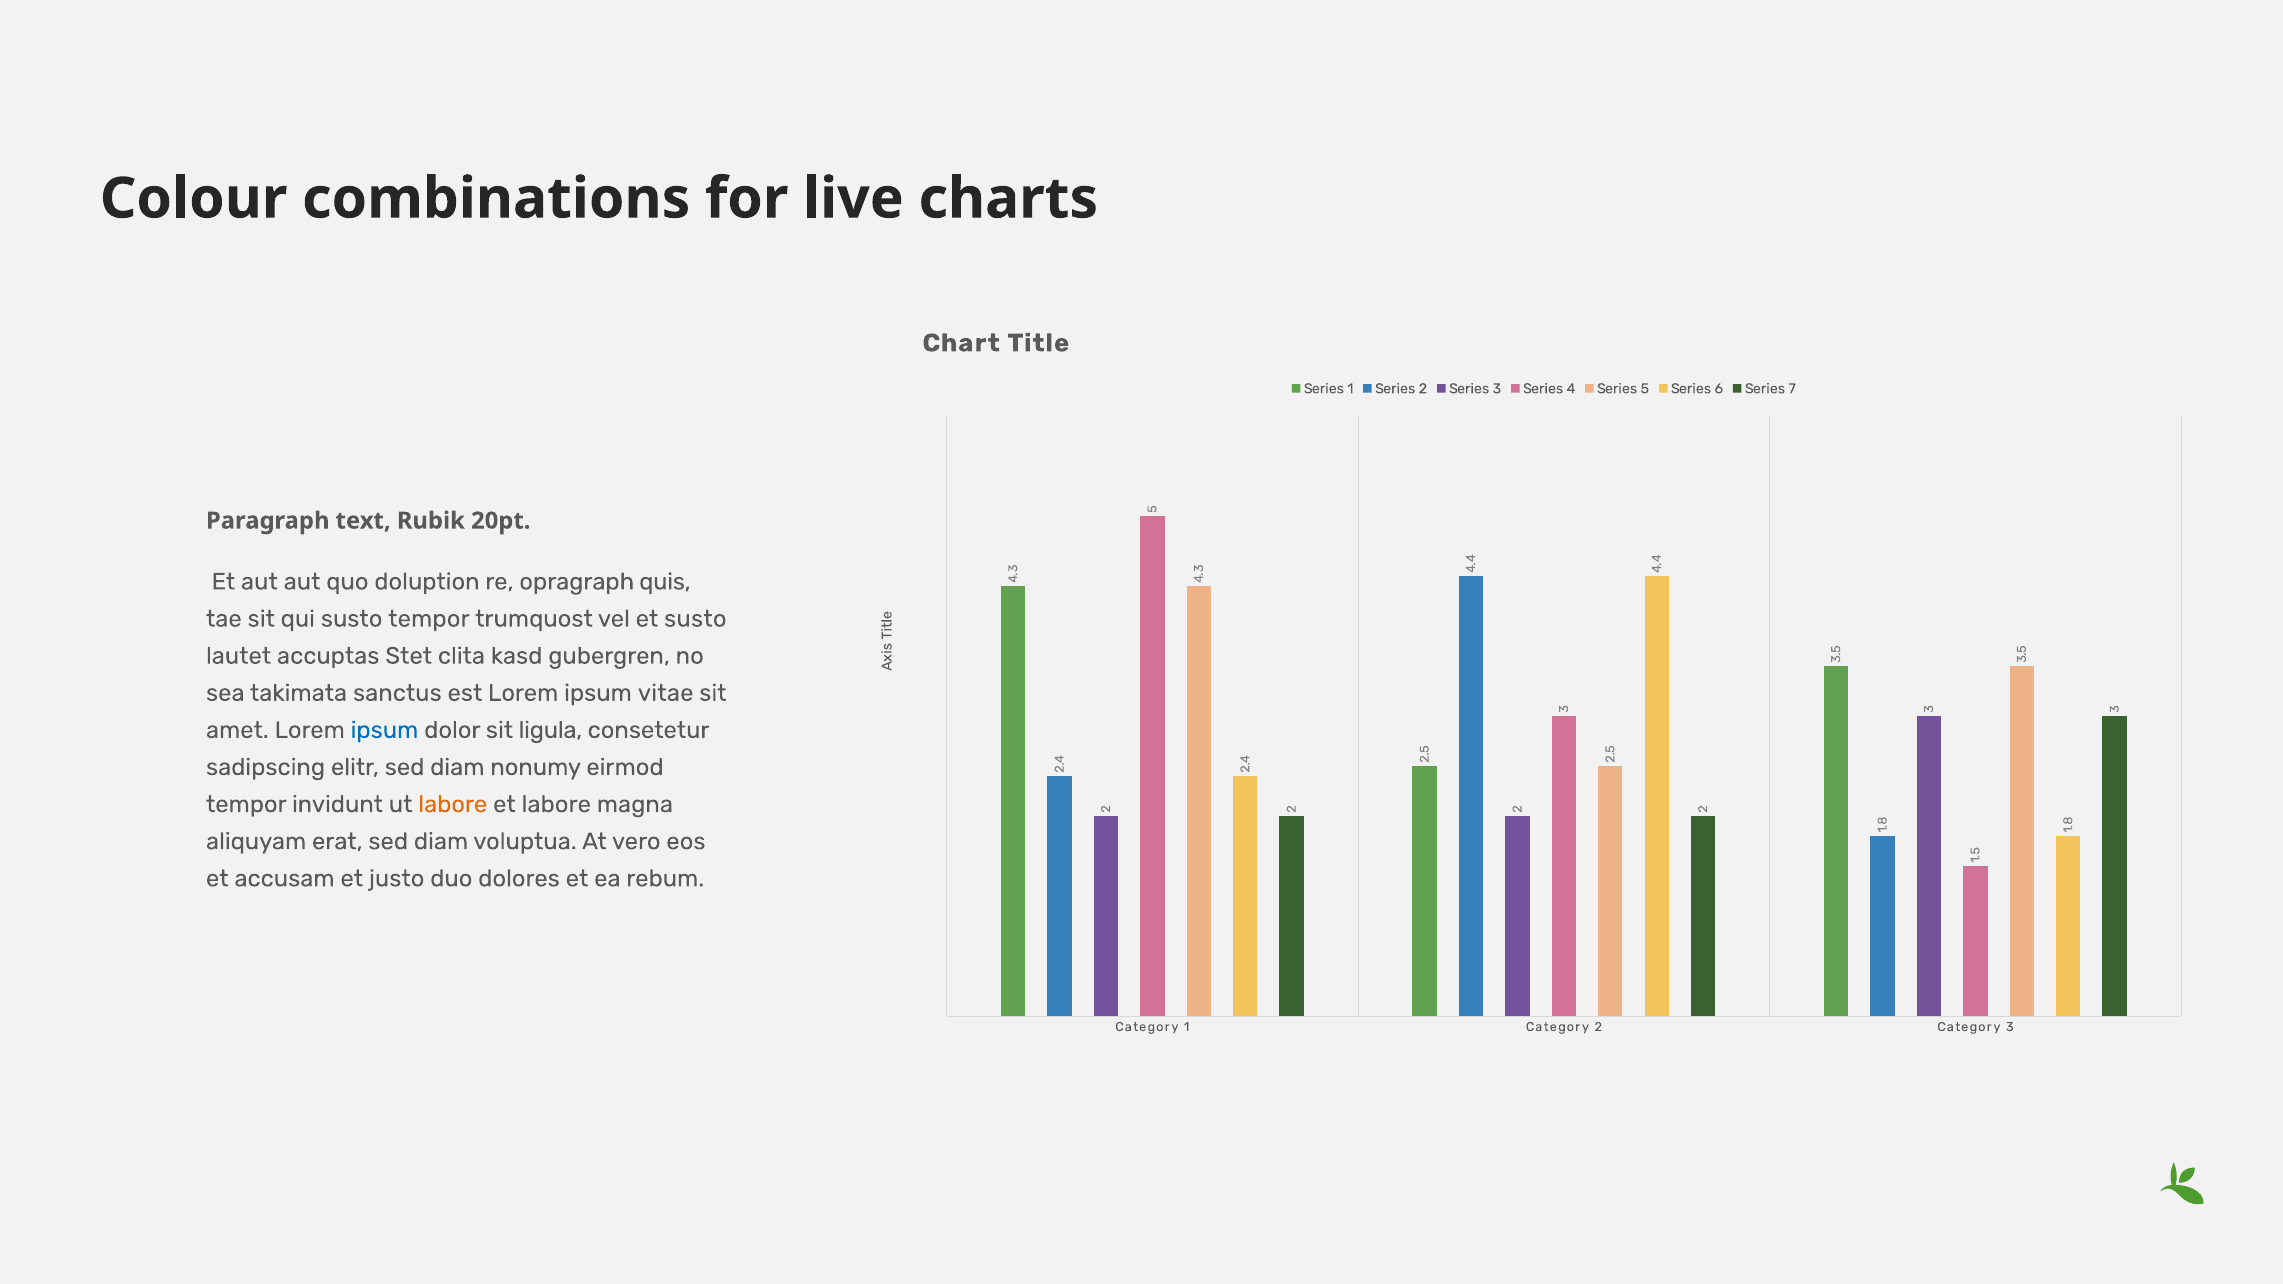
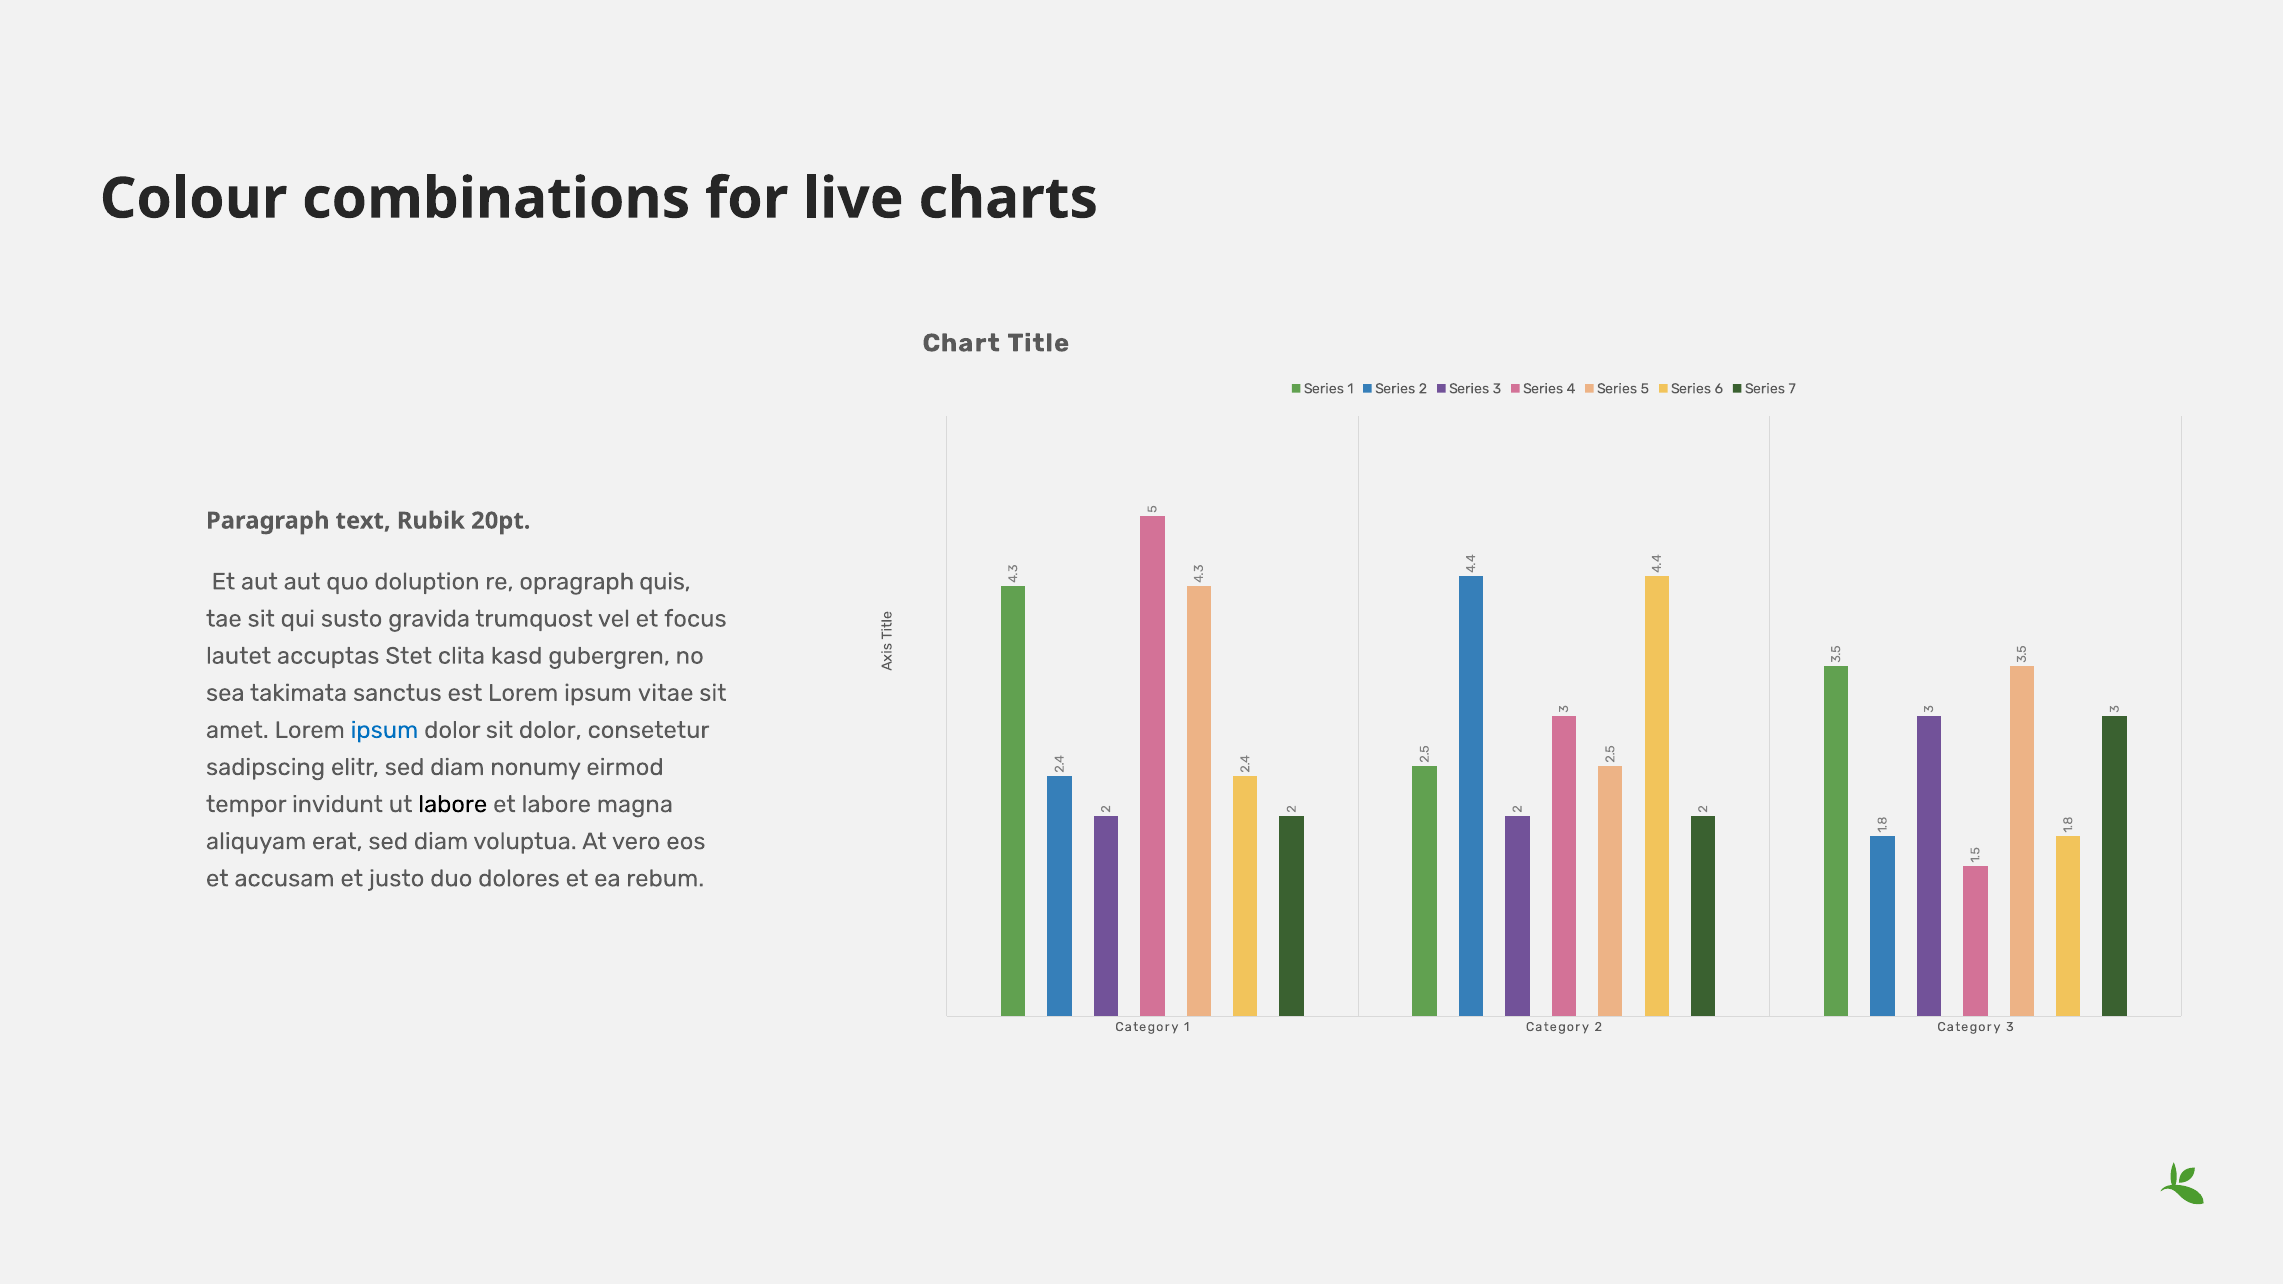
susto tempor: tempor -> gravida
et susto: susto -> focus
sit ligula: ligula -> dolor
labore at (453, 804) colour: orange -> black
